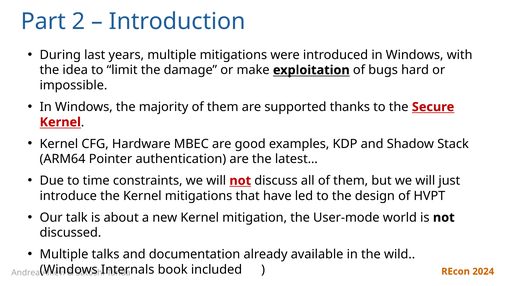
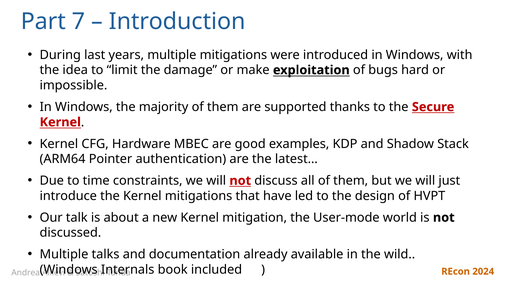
2: 2 -> 7
